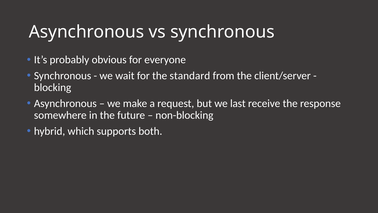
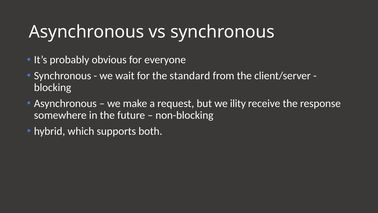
last: last -> ility
